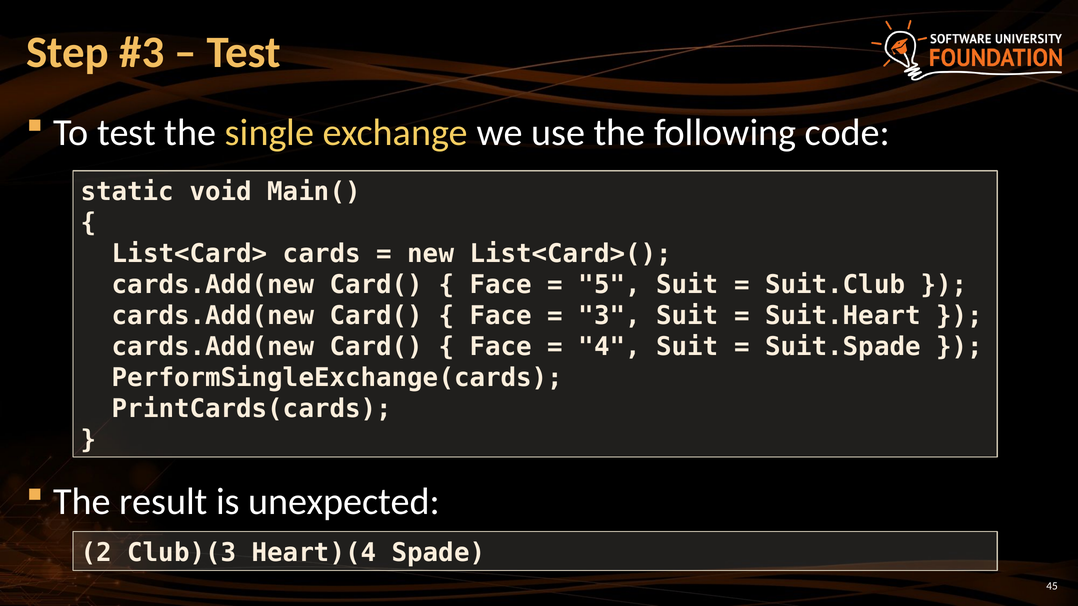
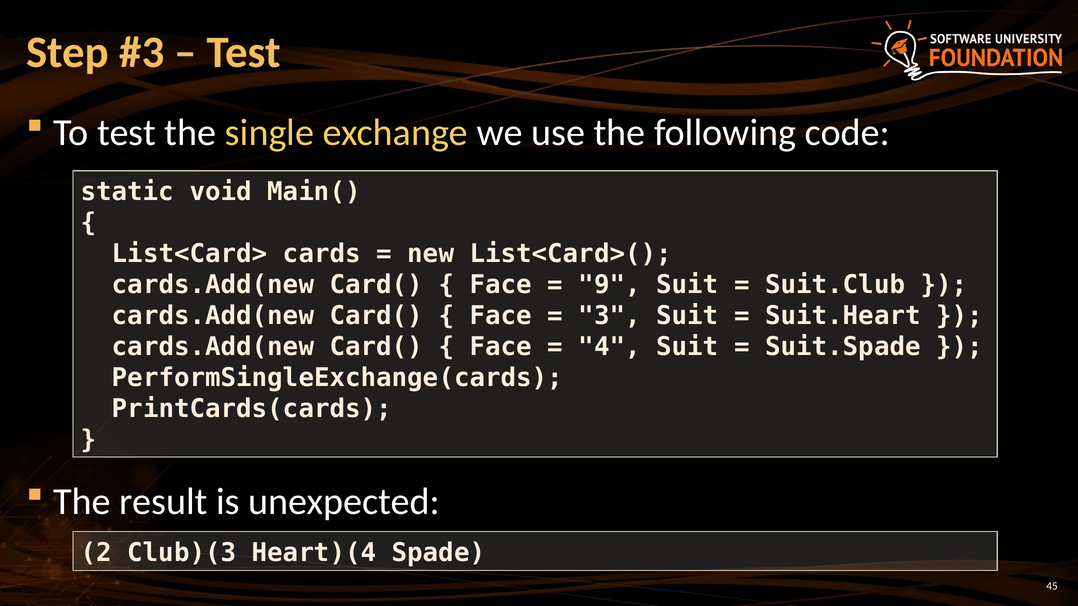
5: 5 -> 9
